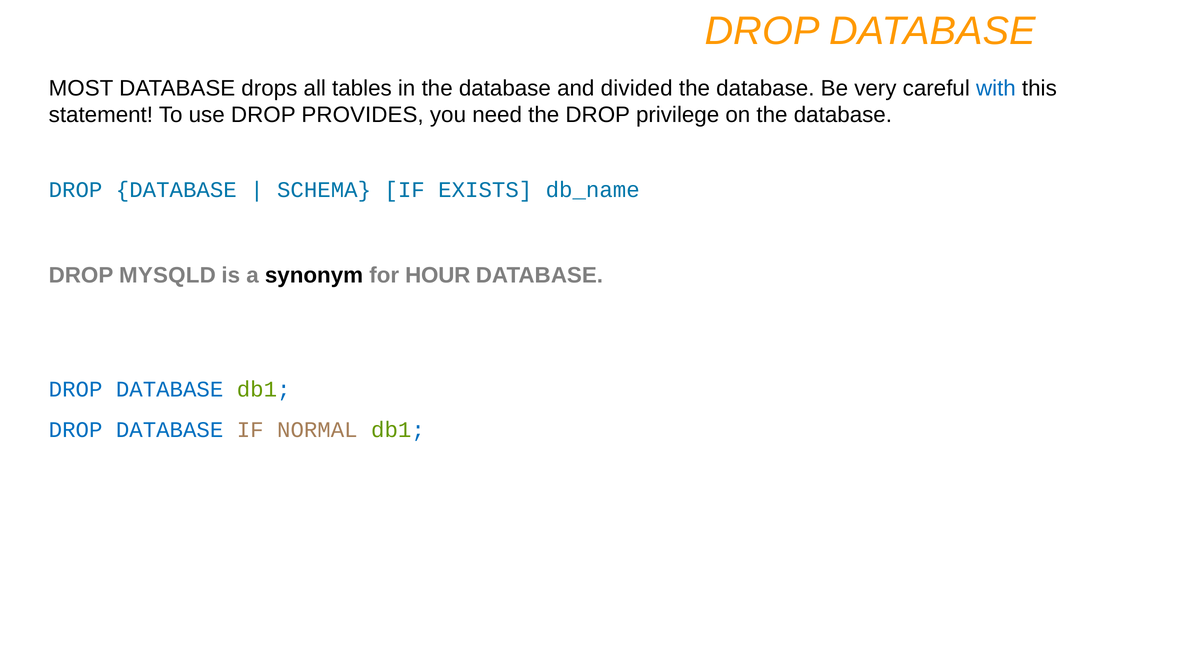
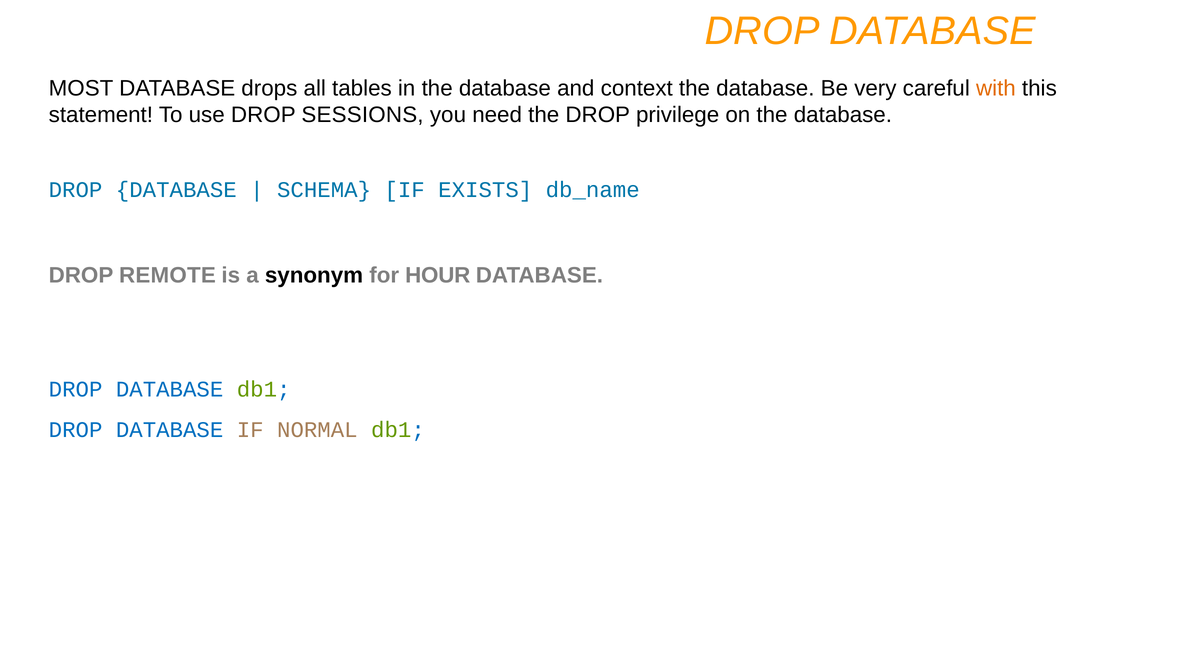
divided: divided -> context
with colour: blue -> orange
PROVIDES: PROVIDES -> SESSIONS
MYSQLD: MYSQLD -> REMOTE
